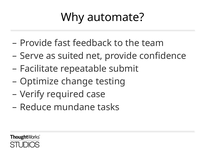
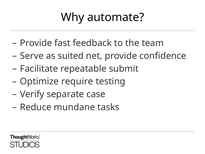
change: change -> require
required: required -> separate
